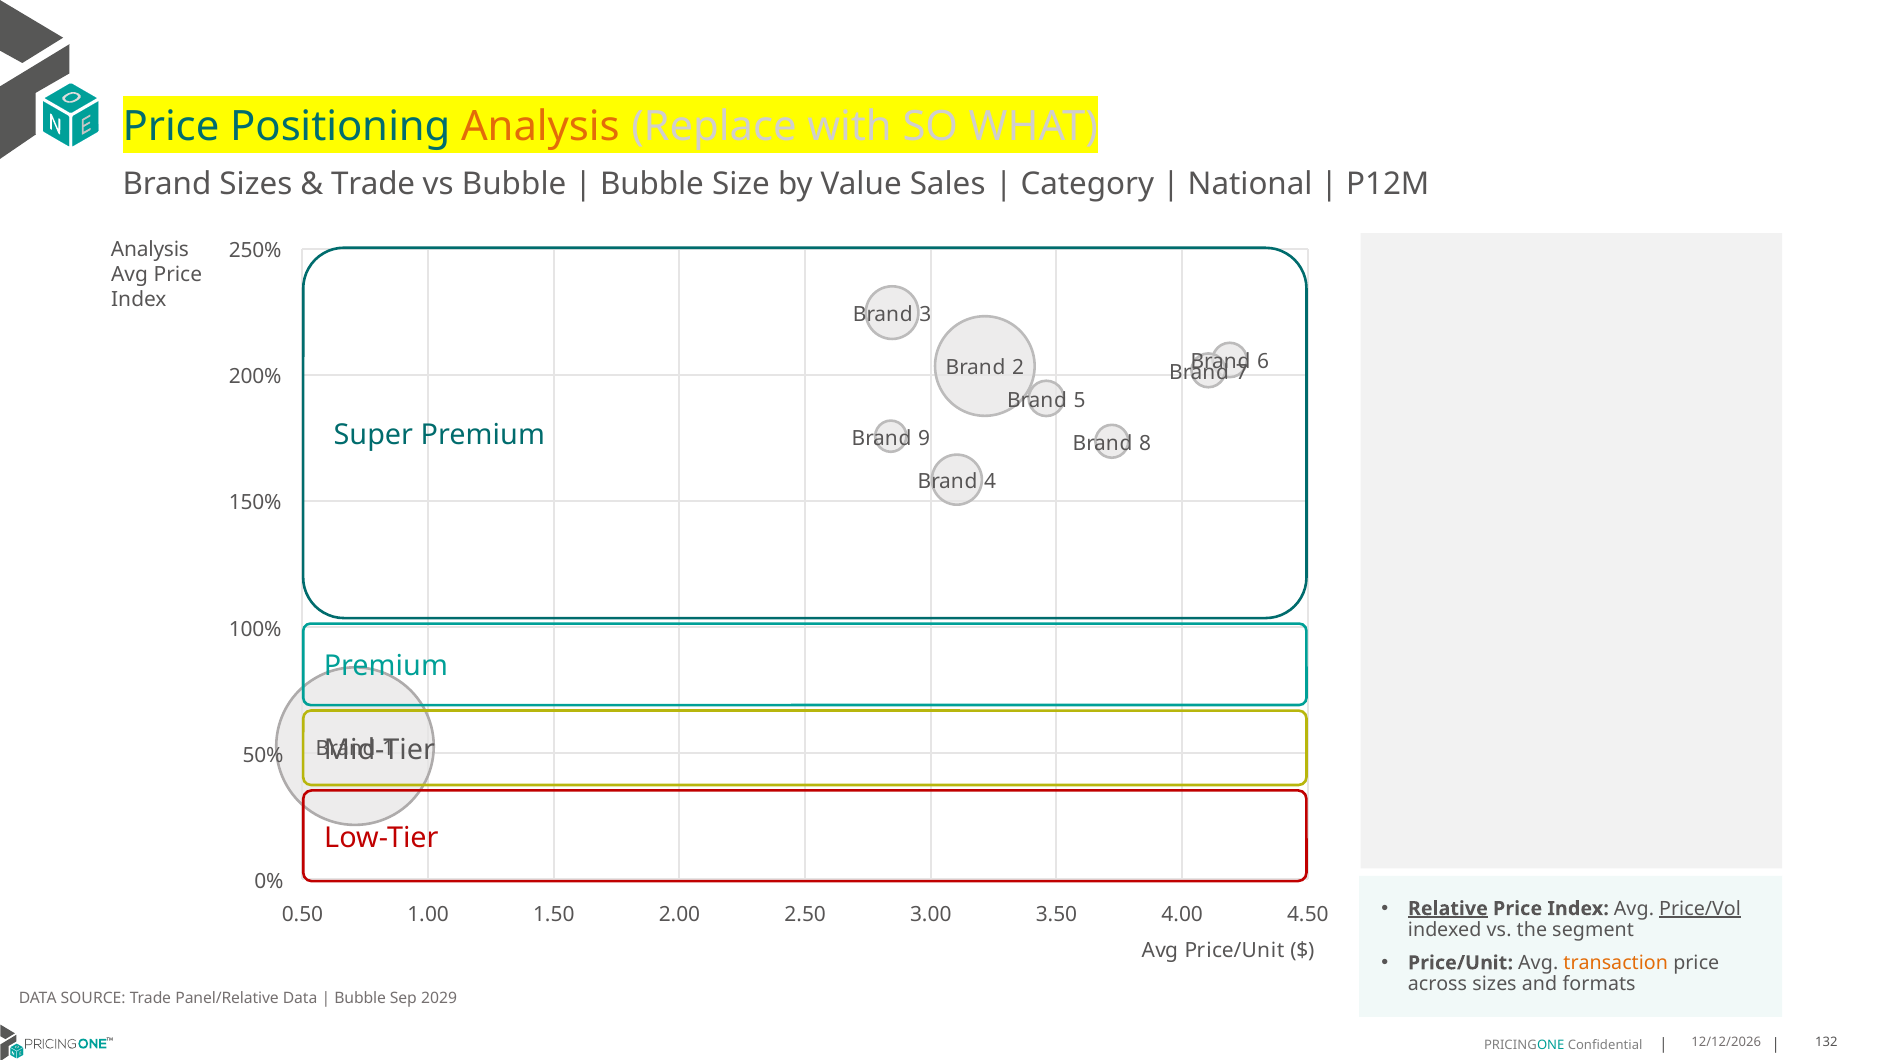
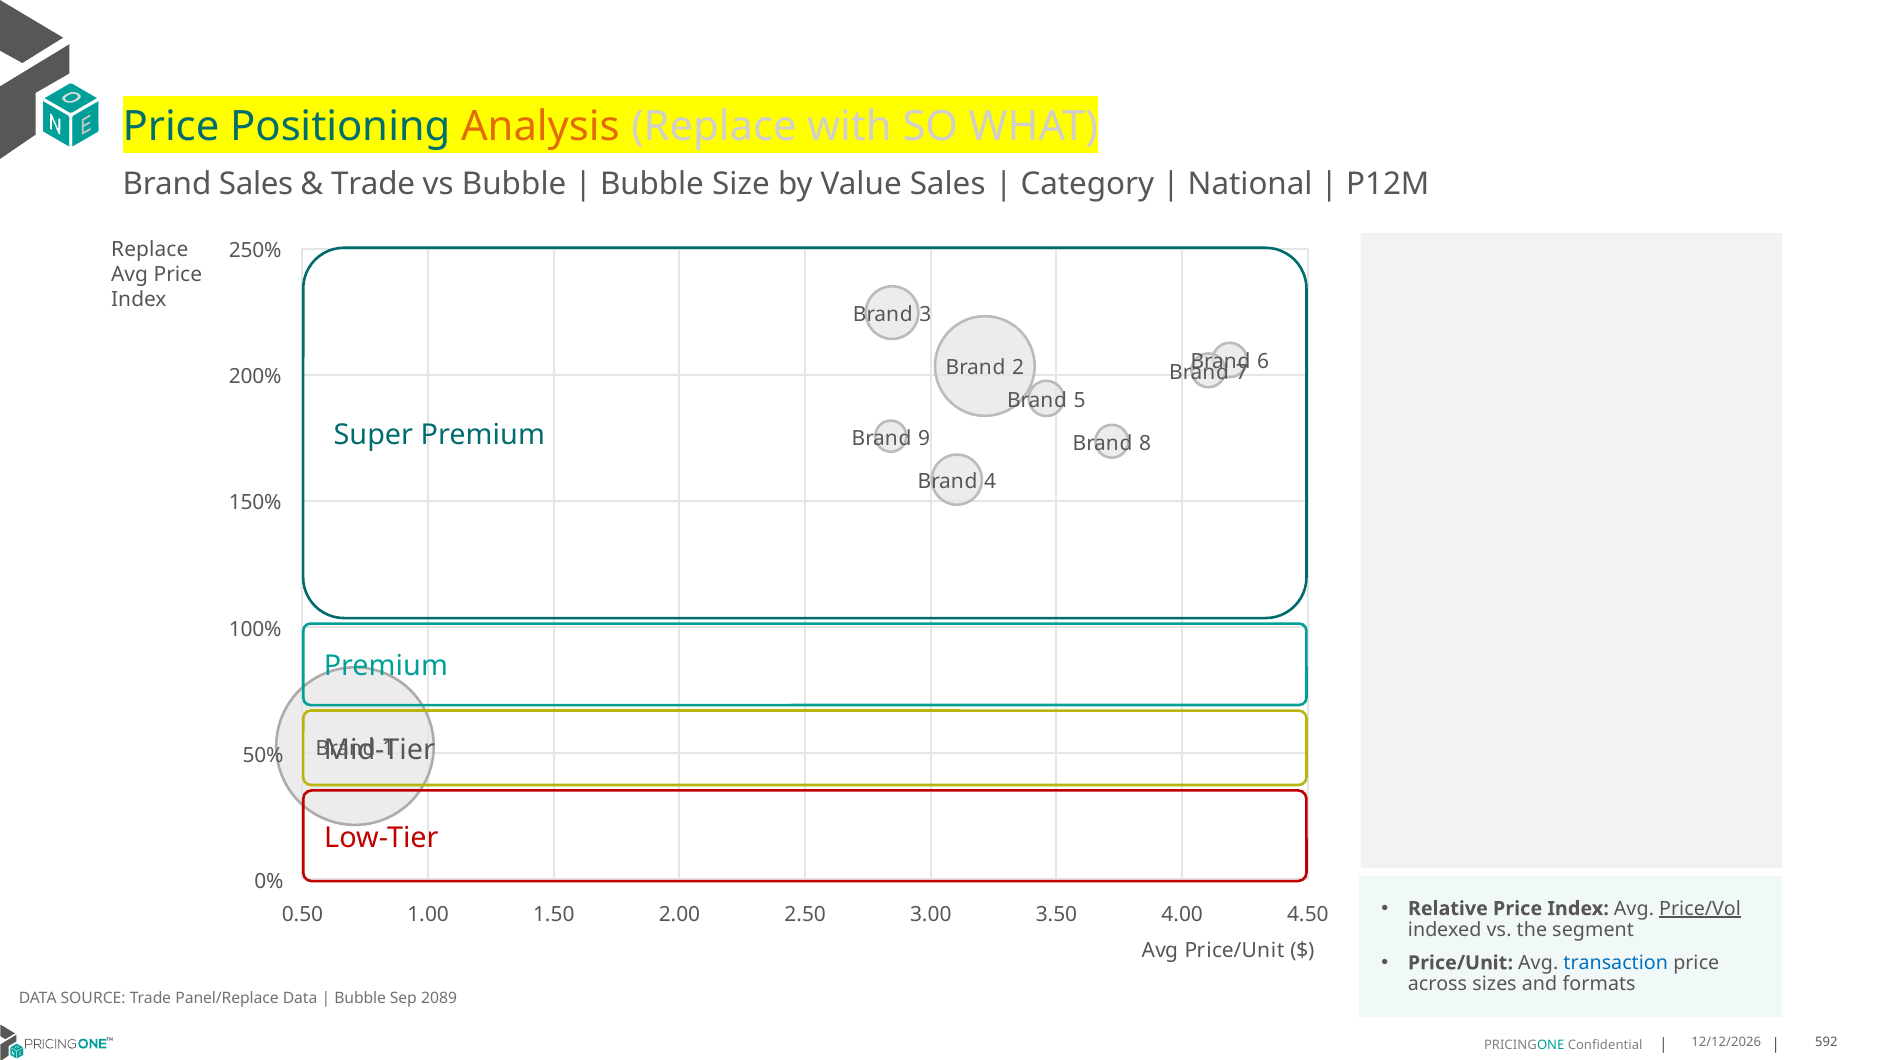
Brand Sizes: Sizes -> Sales
Analysis at (150, 249): Analysis -> Replace
Relative underline: present -> none
transaction colour: orange -> blue
Panel/Relative: Panel/Relative -> Panel/Replace
2029: 2029 -> 2089
132: 132 -> 592
